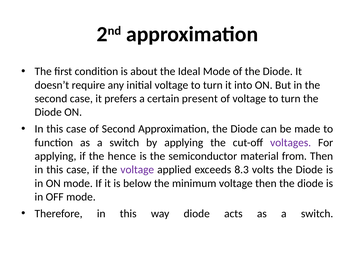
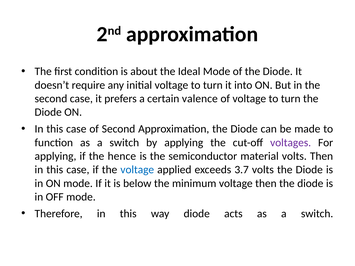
present: present -> valence
material from: from -> volts
voltage at (137, 170) colour: purple -> blue
8.3: 8.3 -> 3.7
